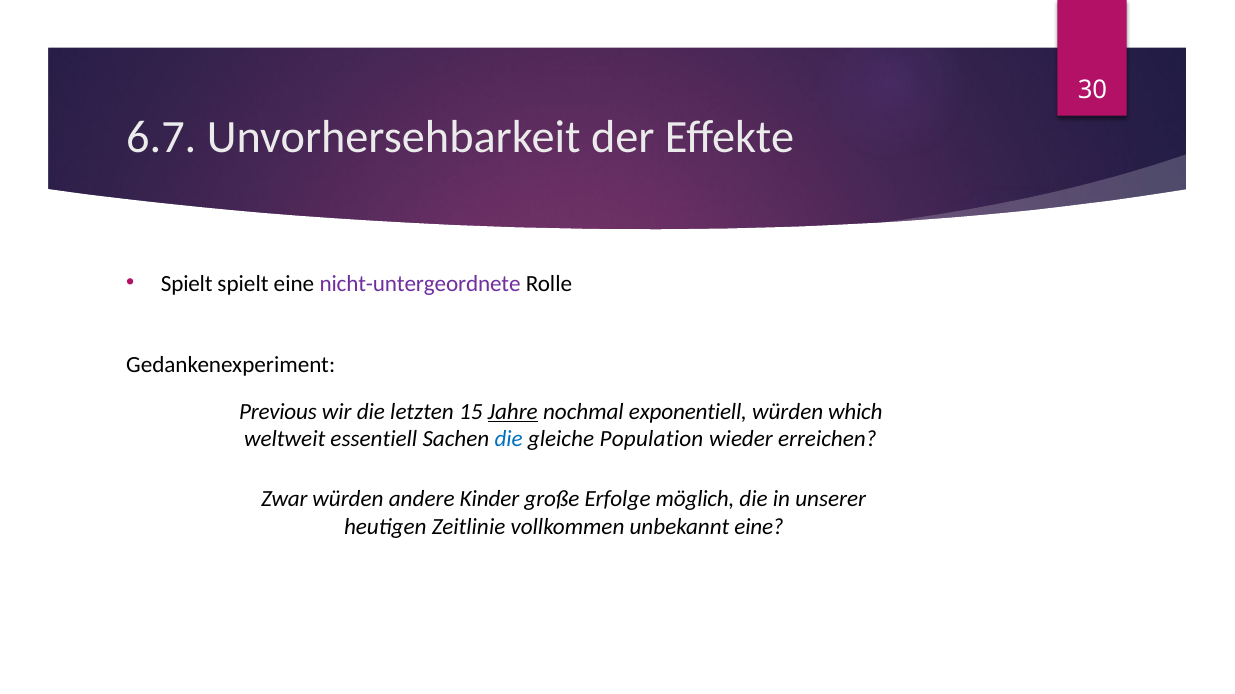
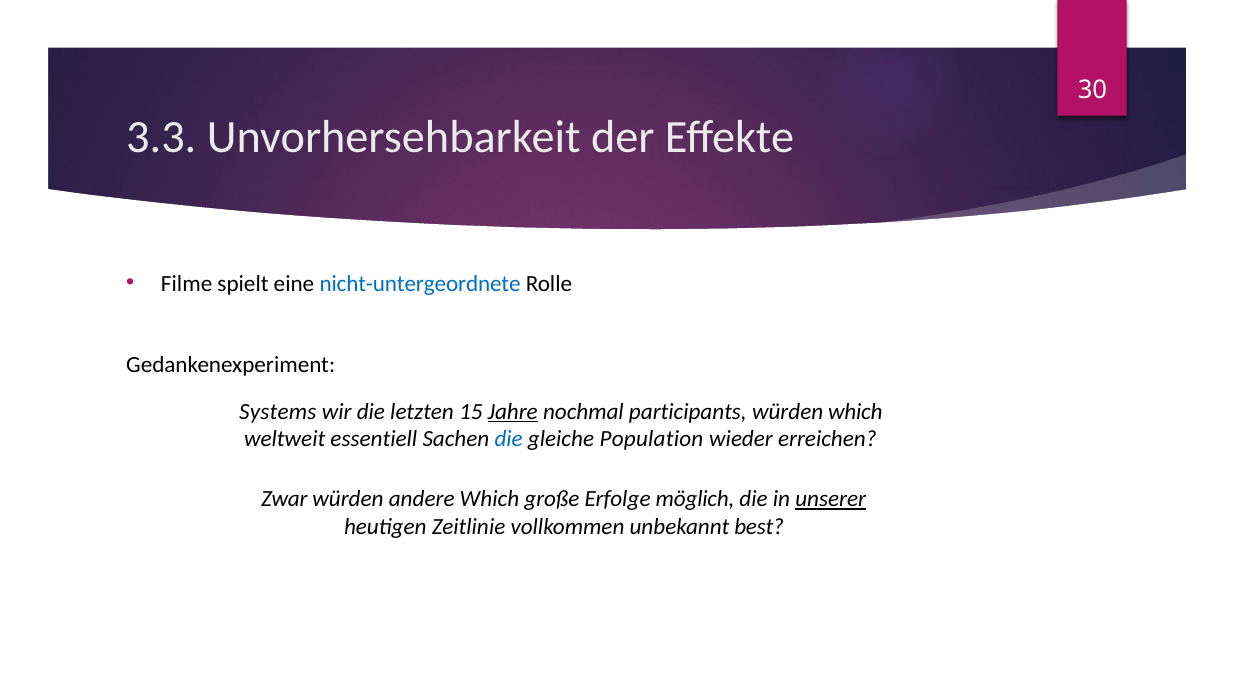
6.7: 6.7 -> 3.3
Spielt at (187, 284): Spielt -> Filme
nicht-untergeordnete colour: purple -> blue
Previous: Previous -> Systems
exponentiell: exponentiell -> participants
andere Kinder: Kinder -> Which
unserer underline: none -> present
unbekannt eine: eine -> best
